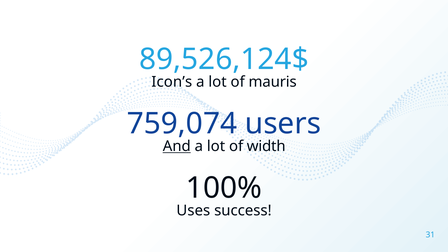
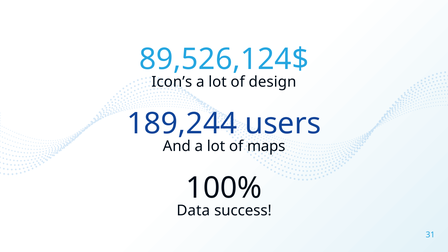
mauris: mauris -> design
759,074: 759,074 -> 189,244
And underline: present -> none
width: width -> maps
Uses: Uses -> Data
